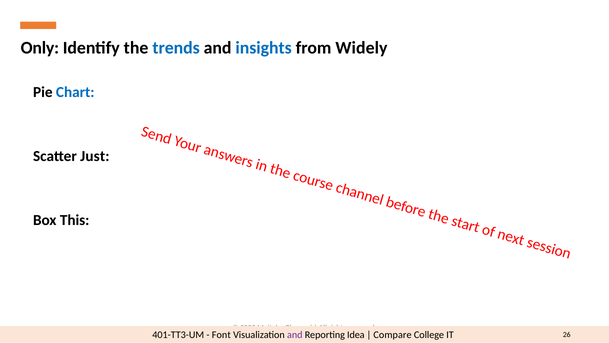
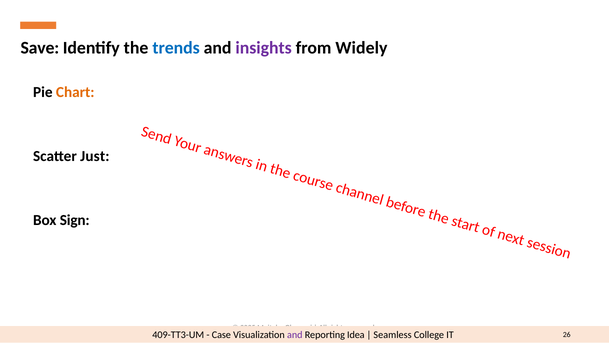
Only: Only -> Save
insights colour: blue -> purple
Chart colour: blue -> orange
This: This -> Sign
401-TT3-UM: 401-TT3-UM -> 409-TT3-UM
Font: Font -> Case
Compare: Compare -> Seamless
